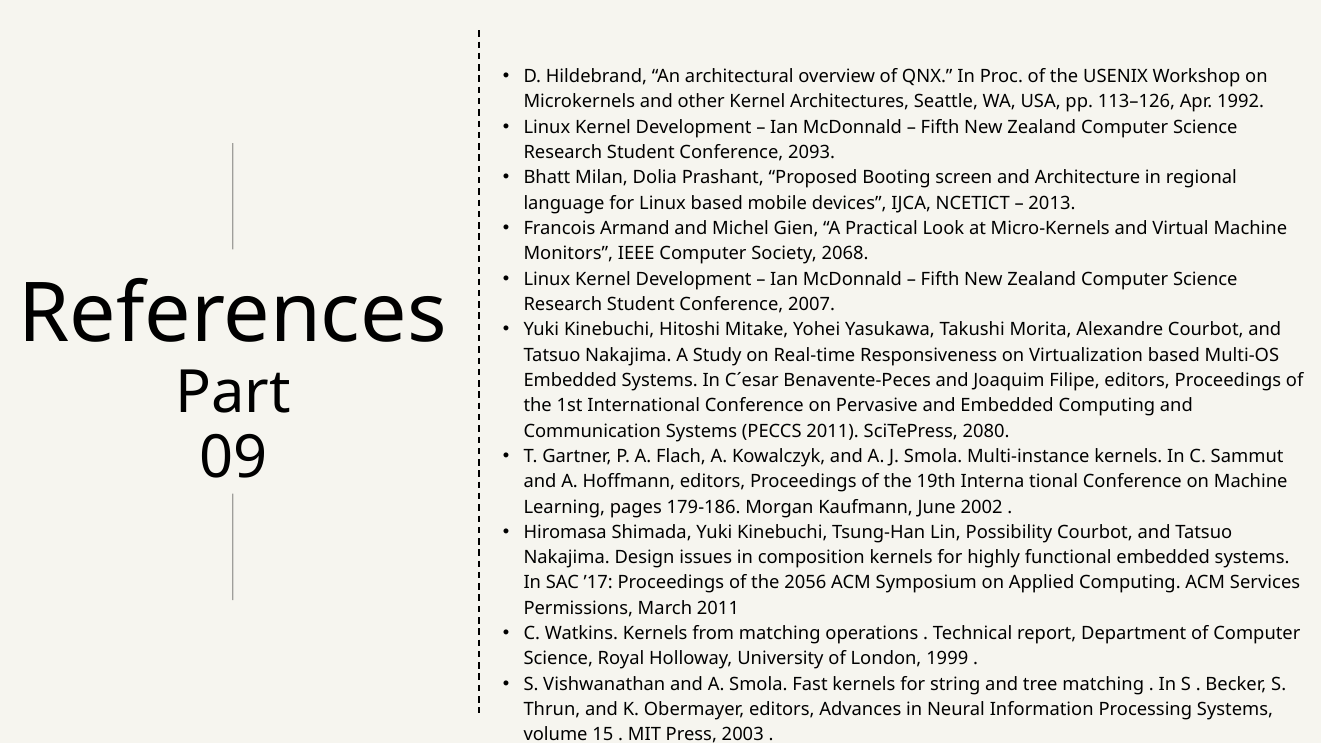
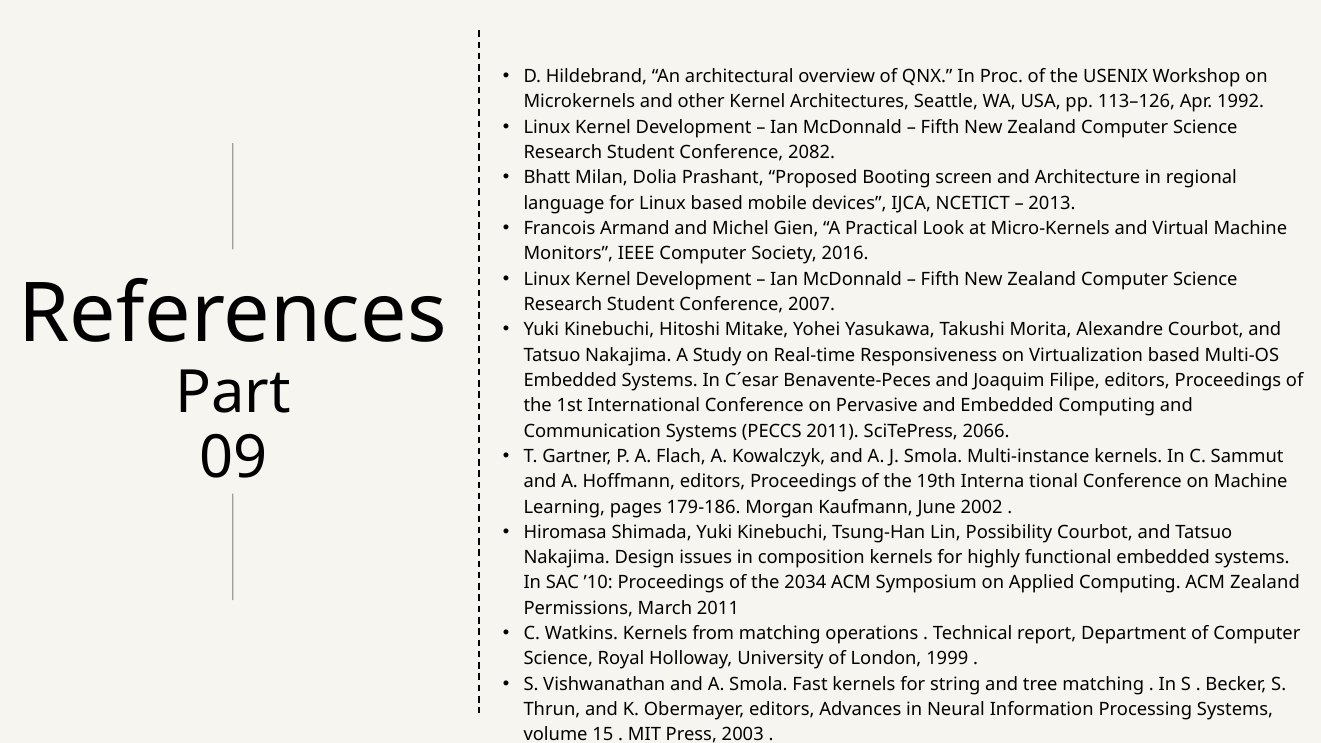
2093: 2093 -> 2082
2068: 2068 -> 2016
2080: 2080 -> 2066
’17: ’17 -> ’10
2056: 2056 -> 2034
ACM Services: Services -> Zealand
